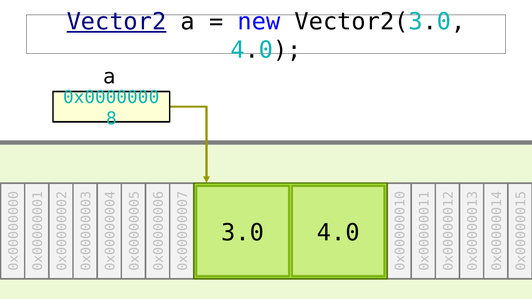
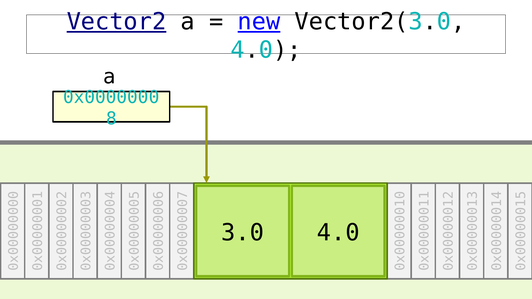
new underline: none -> present
